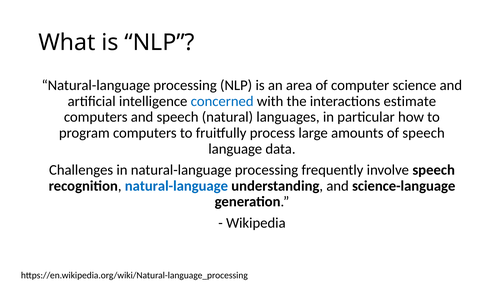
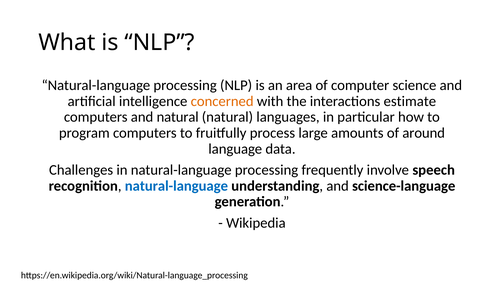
concerned colour: blue -> orange
and speech: speech -> natural
of speech: speech -> around
